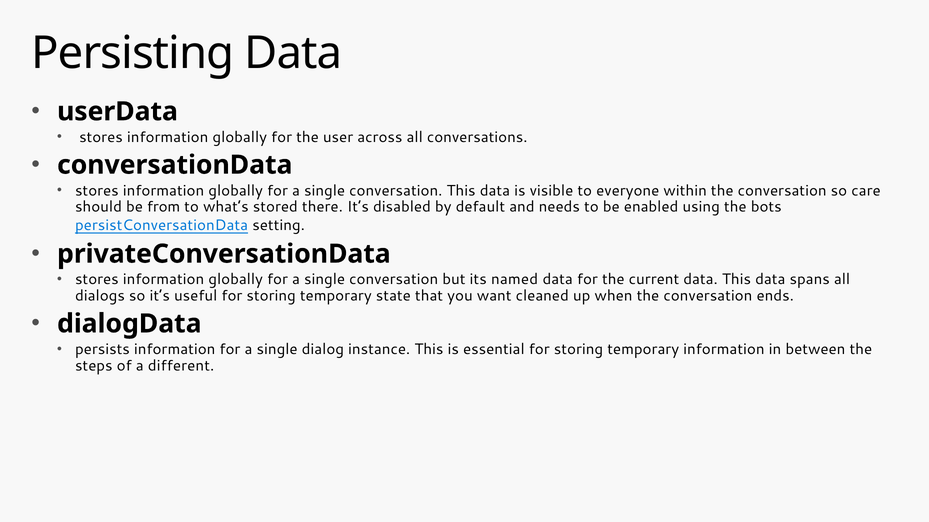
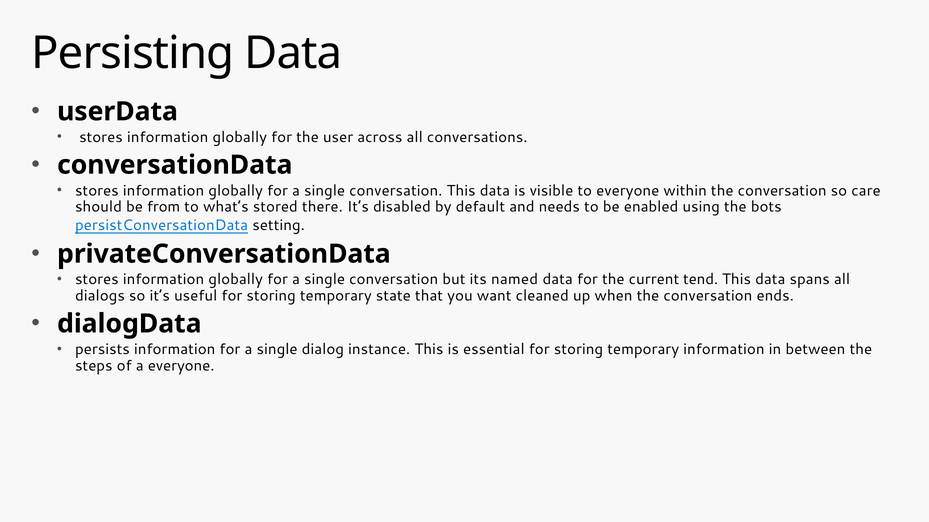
current data: data -> tend
a different: different -> everyone
